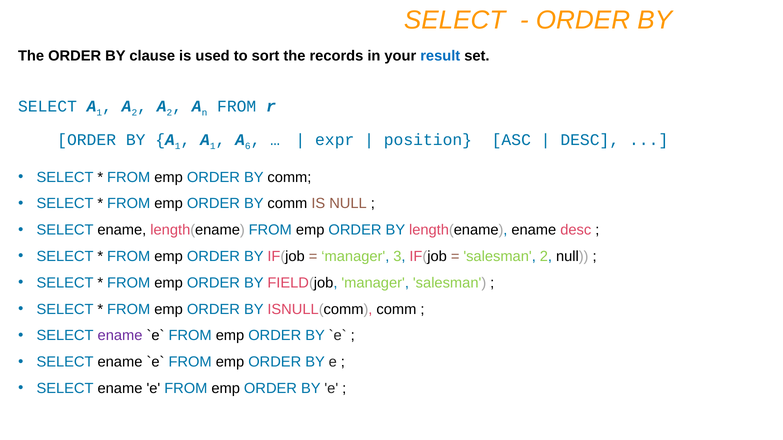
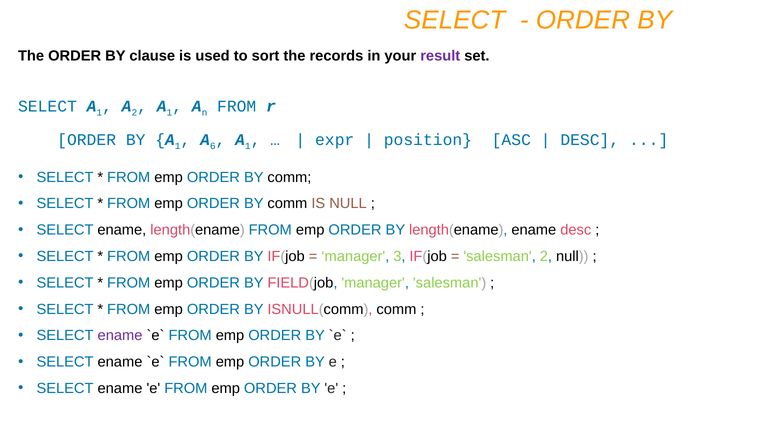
result colour: blue -> purple
2 at (169, 113): 2 -> 1
1 at (213, 146): 1 -> 6
6 at (248, 146): 6 -> 1
